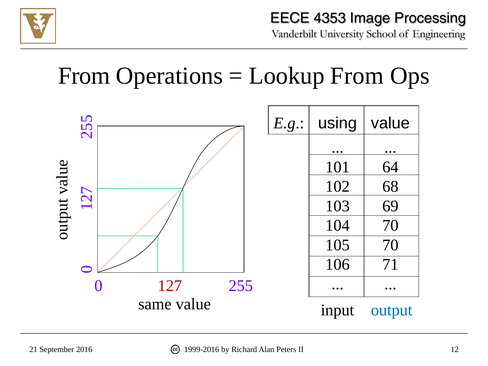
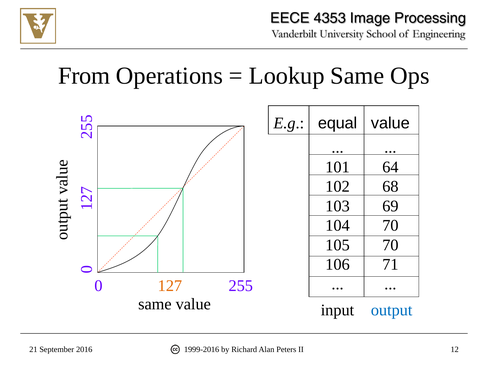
Lookup From: From -> Same
using: using -> equal
127 colour: red -> orange
